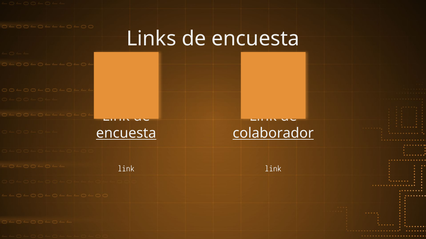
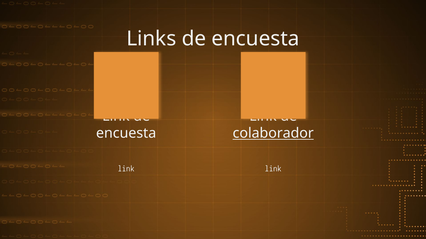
encuesta at (126, 134) underline: present -> none
